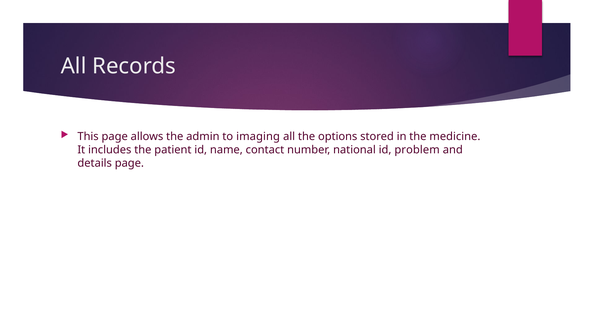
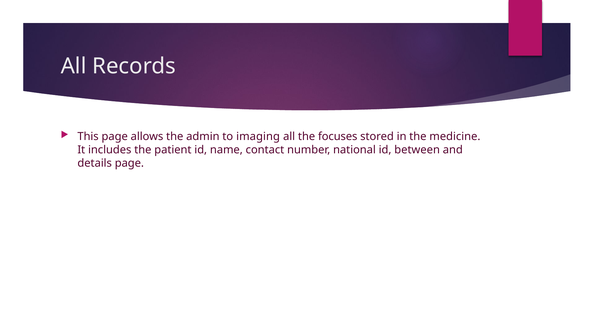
options: options -> focuses
problem: problem -> between
